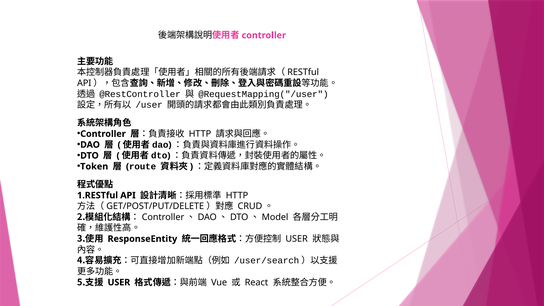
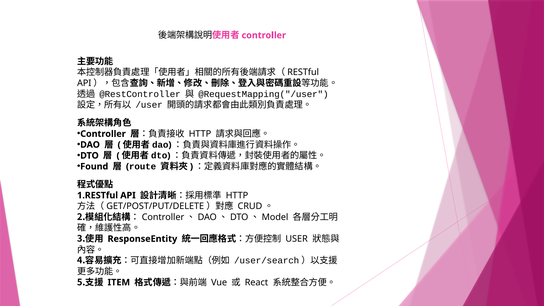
Token: Token -> Found
USER at (119, 282): USER -> ITEM
